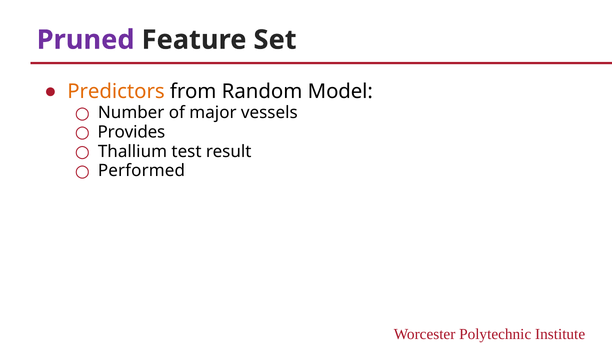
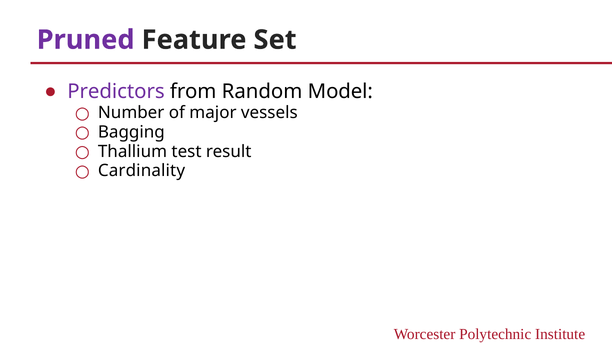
Predictors colour: orange -> purple
Provides: Provides -> Bagging
Performed: Performed -> Cardinality
